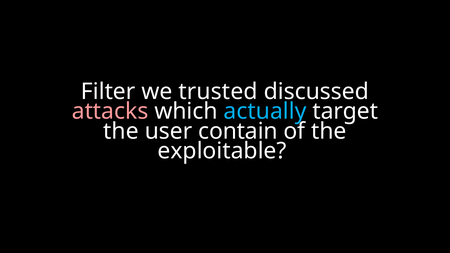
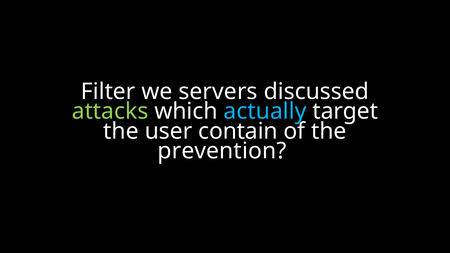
trusted: trusted -> servers
attacks colour: pink -> light green
exploitable: exploitable -> prevention
